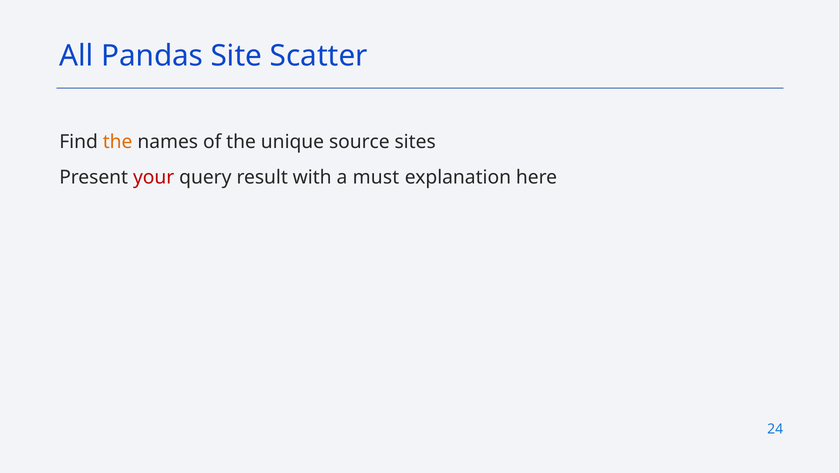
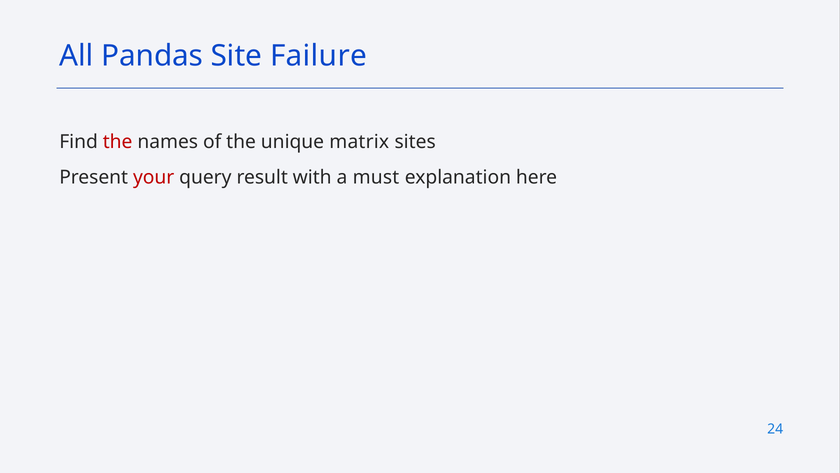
Scatter: Scatter -> Failure
the at (118, 142) colour: orange -> red
source: source -> matrix
